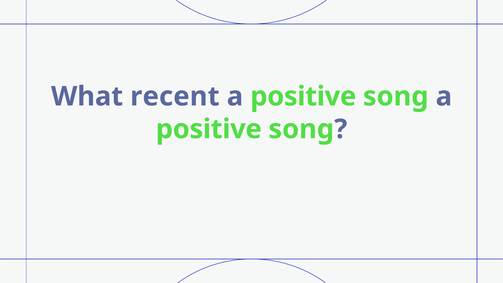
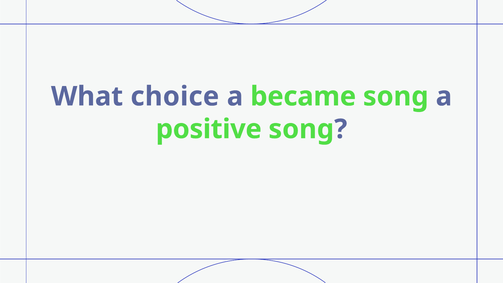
recent: recent -> choice
positive at (303, 96): positive -> became
